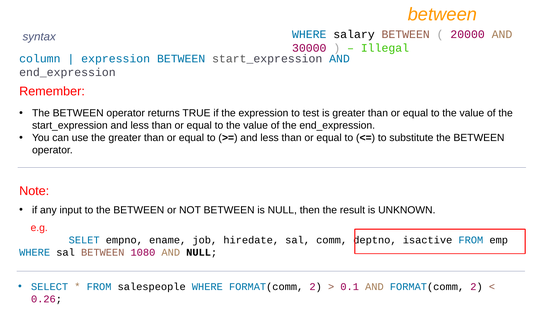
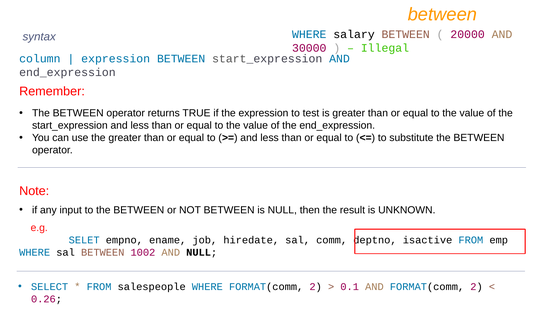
1080: 1080 -> 1002
